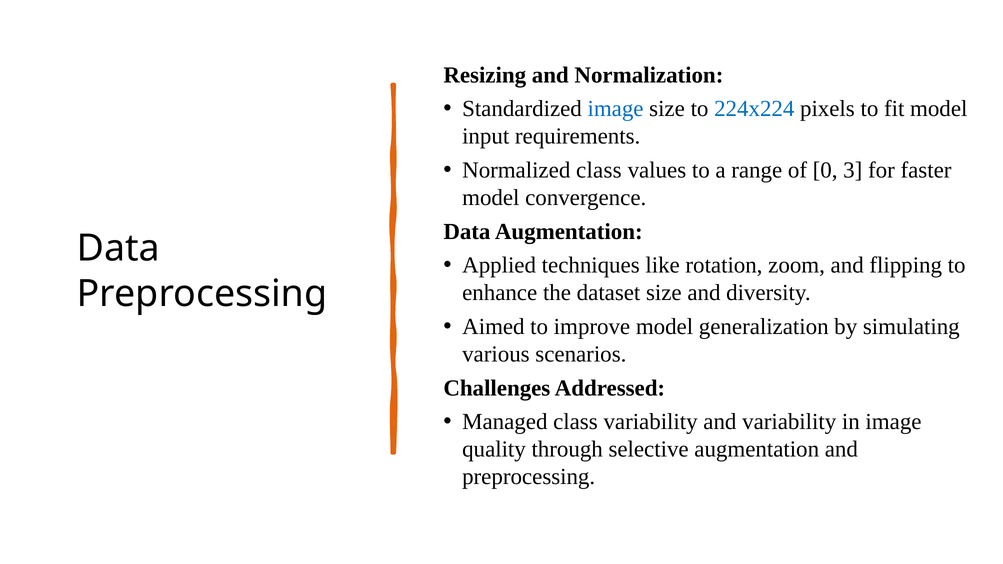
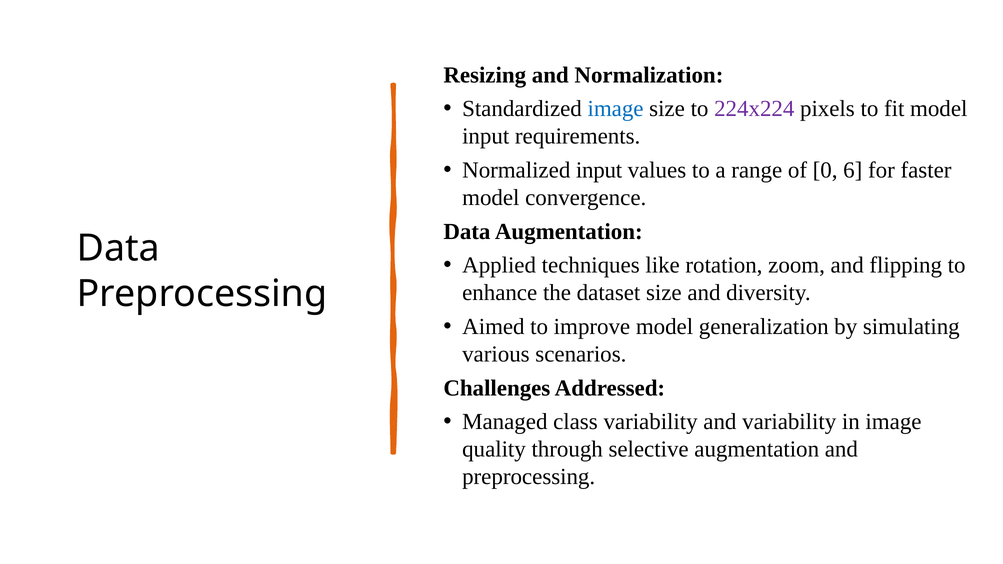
224x224 colour: blue -> purple
Normalized class: class -> input
3: 3 -> 6
